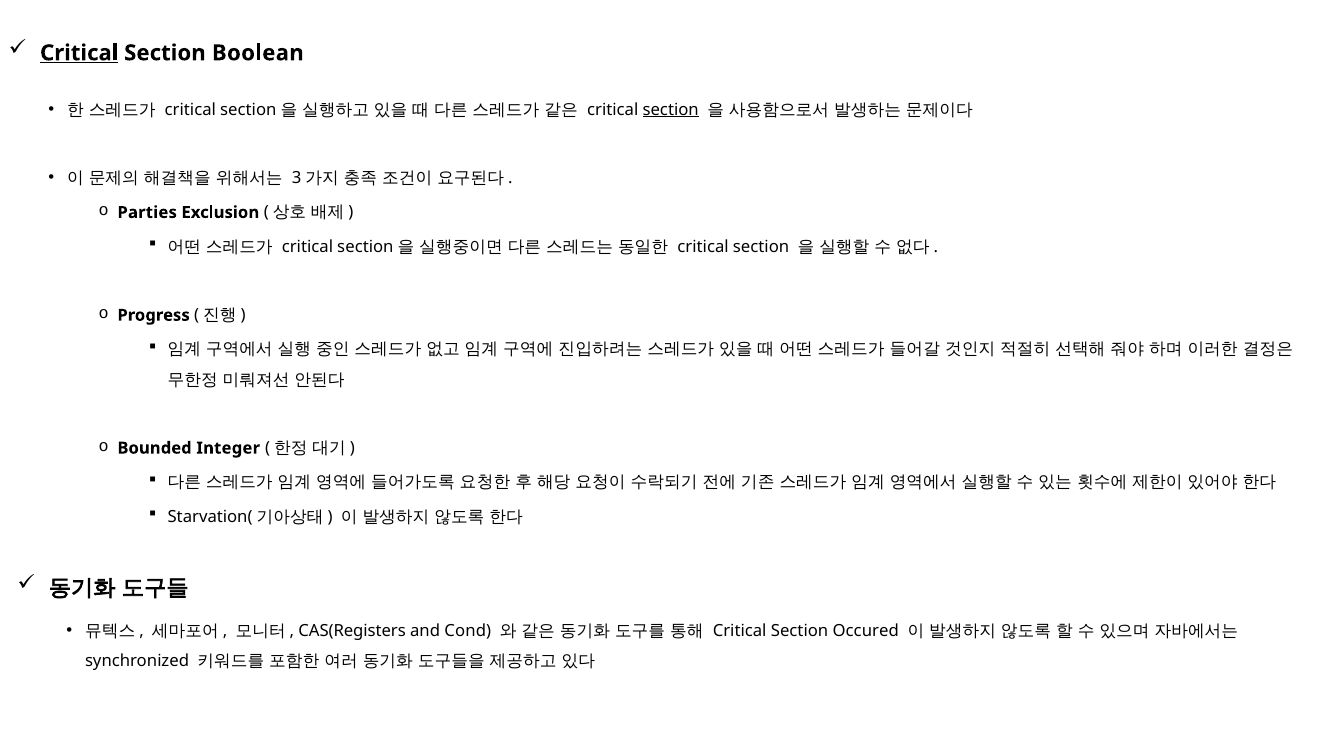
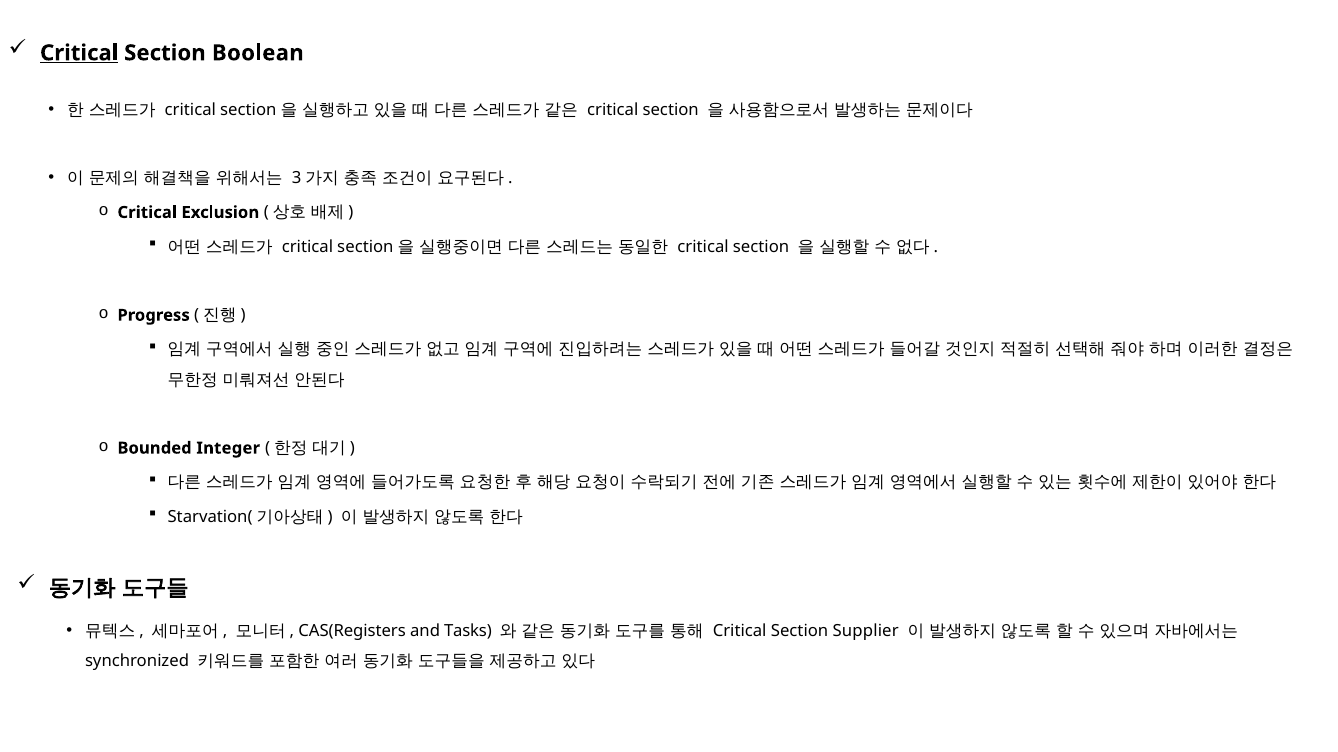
section at (671, 110) underline: present -> none
Parties at (147, 213): Parties -> Critical
Cond: Cond -> Tasks
Occured: Occured -> Supplier
